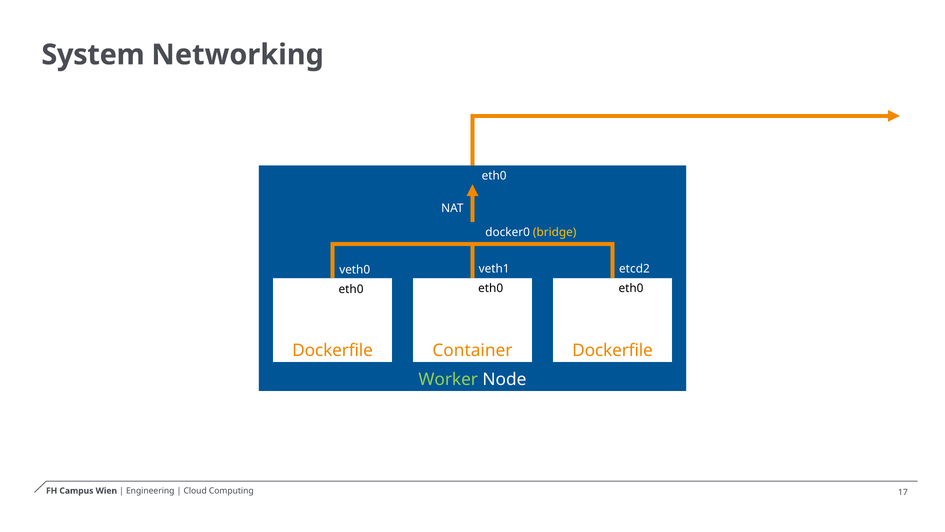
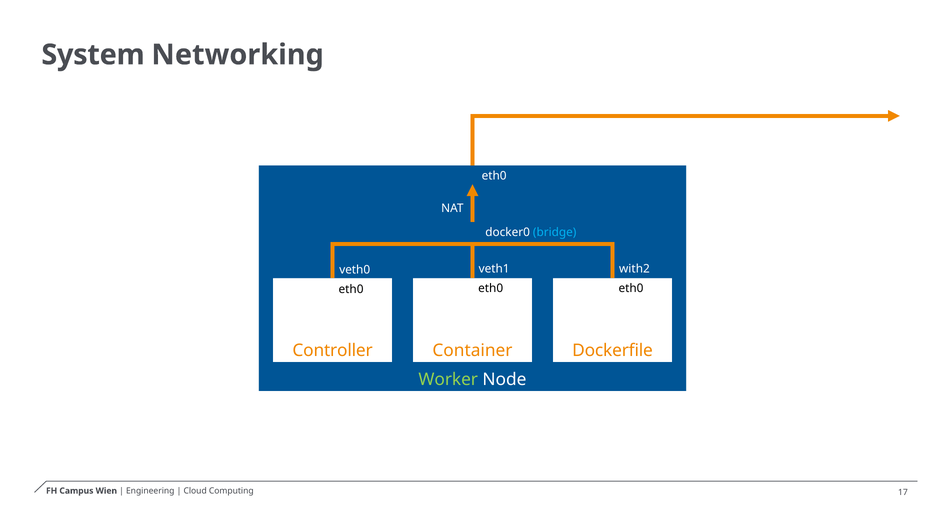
bridge colour: yellow -> light blue
etcd2: etcd2 -> with2
Dockerfile at (333, 350): Dockerfile -> Controller
